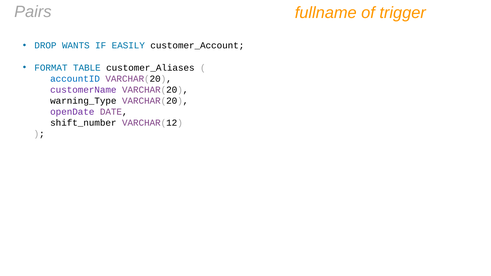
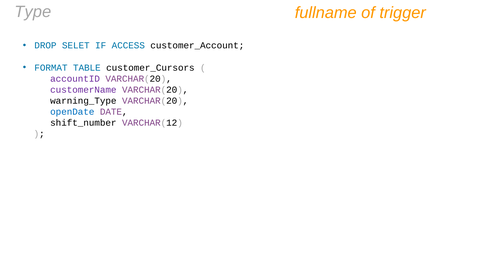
Pairs: Pairs -> Type
WANTS: WANTS -> SELET
EASILY: EASILY -> ACCESS
customer_Aliases: customer_Aliases -> customer_Cursors
accountID colour: blue -> purple
openDate colour: purple -> blue
